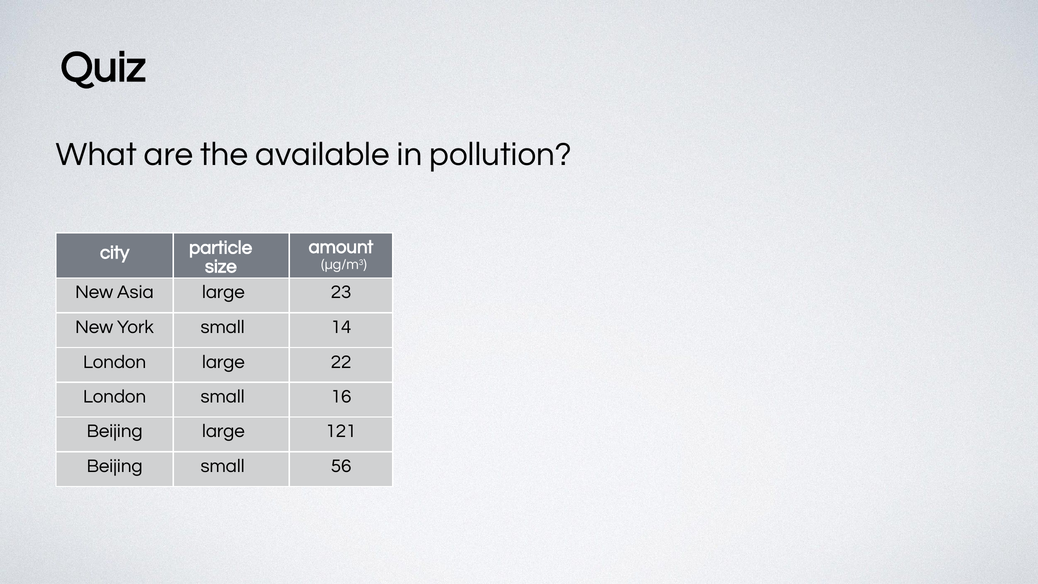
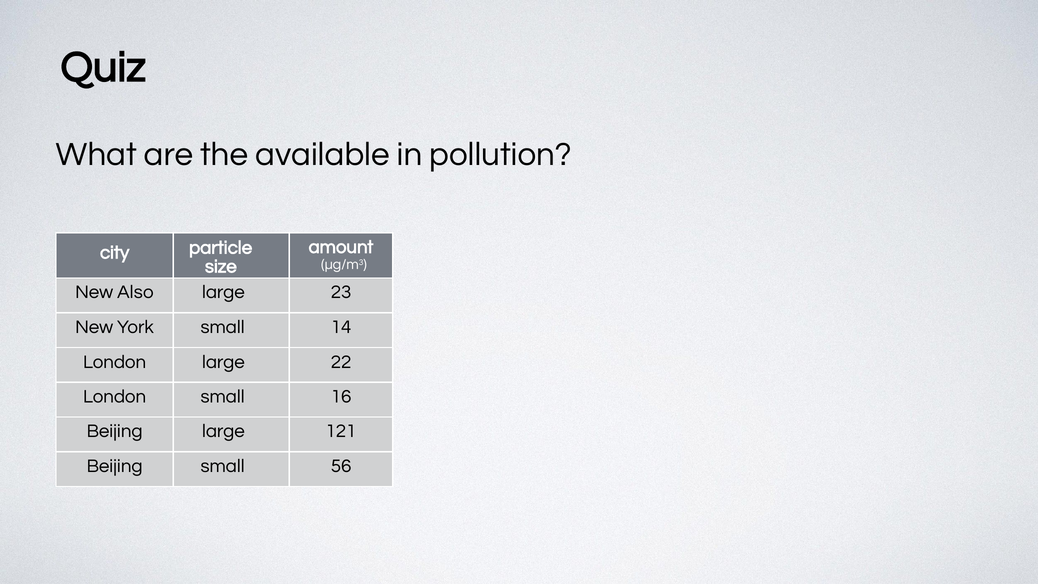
Asia: Asia -> Also
